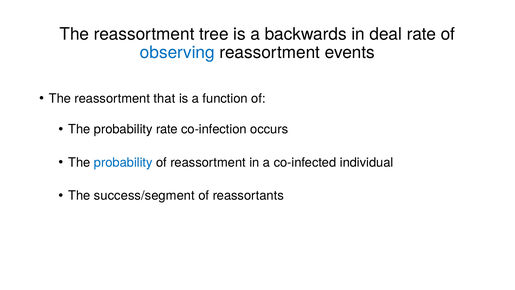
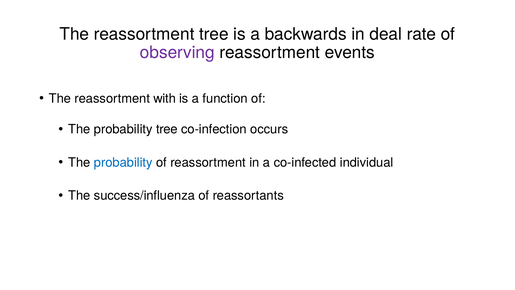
observing colour: blue -> purple
that: that -> with
probability rate: rate -> tree
success/segment: success/segment -> success/influenza
